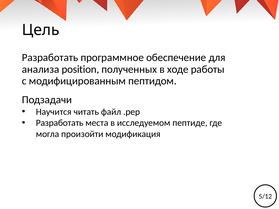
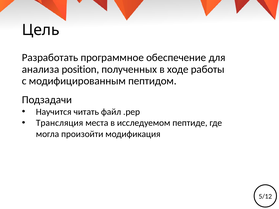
Разработать at (60, 123): Разработать -> Трансляция
